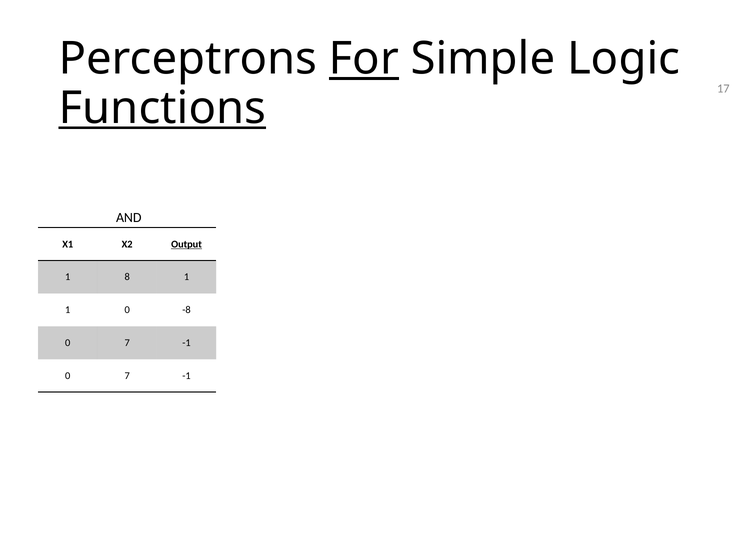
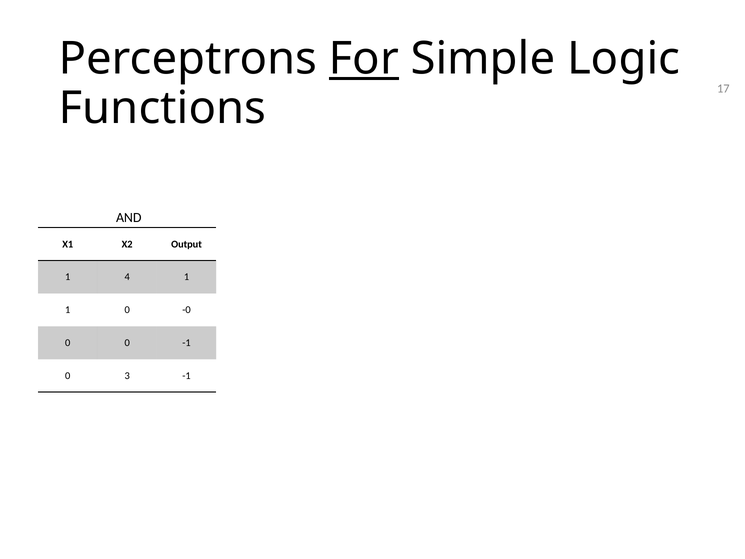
Functions underline: present -> none
Output underline: present -> none
8: 8 -> 4
-8: -8 -> -0
7 at (127, 343): 7 -> 0
7 at (127, 376): 7 -> 3
